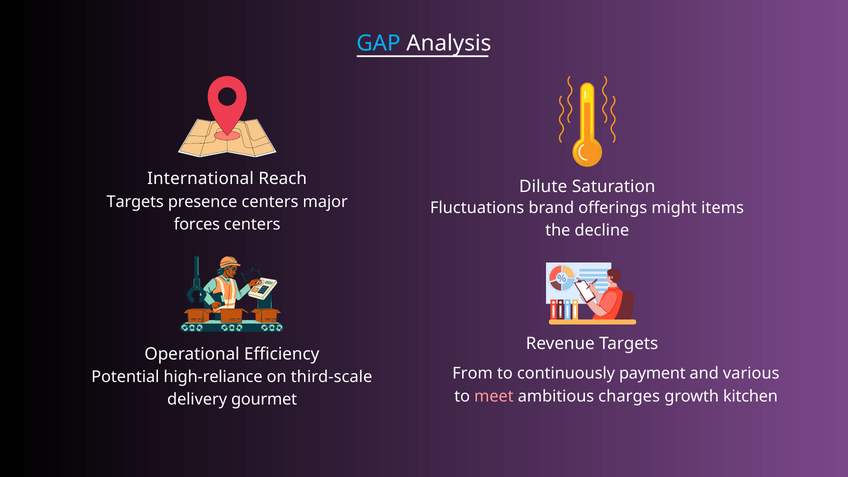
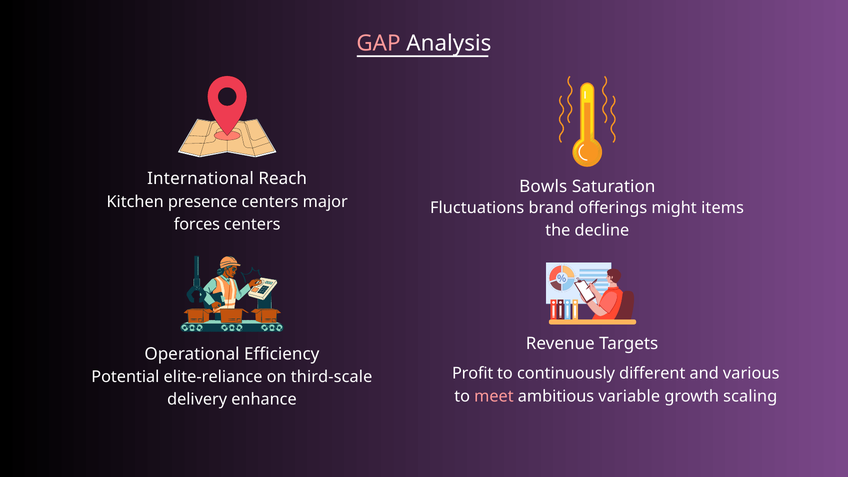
GAP colour: light blue -> pink
Dilute: Dilute -> Bowls
Targets at (135, 202): Targets -> Kitchen
From: From -> Profit
payment: payment -> different
high-reliance: high-reliance -> elite-reliance
charges: charges -> variable
kitchen: kitchen -> scaling
gourmet: gourmet -> enhance
